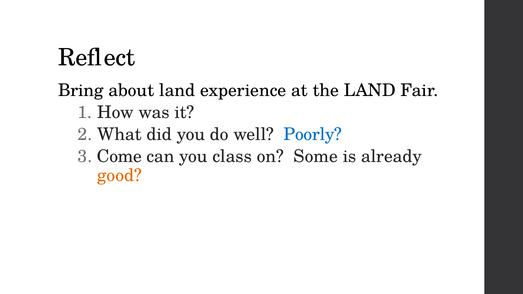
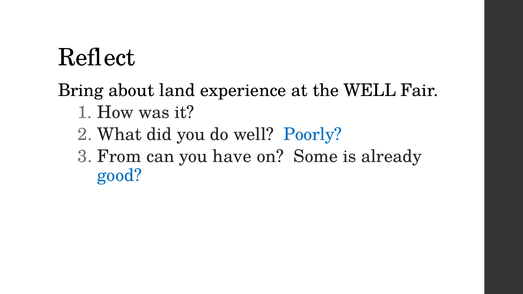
the LAND: LAND -> WELL
Come: Come -> From
class: class -> have
good colour: orange -> blue
